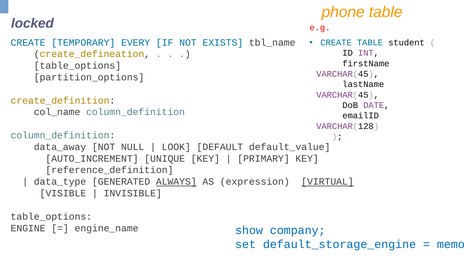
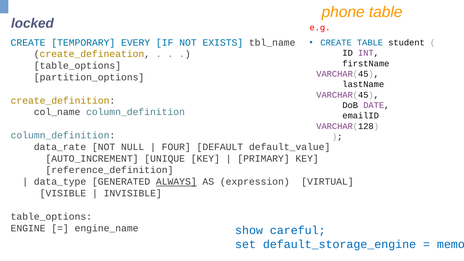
data_away: data_away -> data_rate
LOOK: LOOK -> FOUR
VIRTUAL underline: present -> none
company: company -> careful
